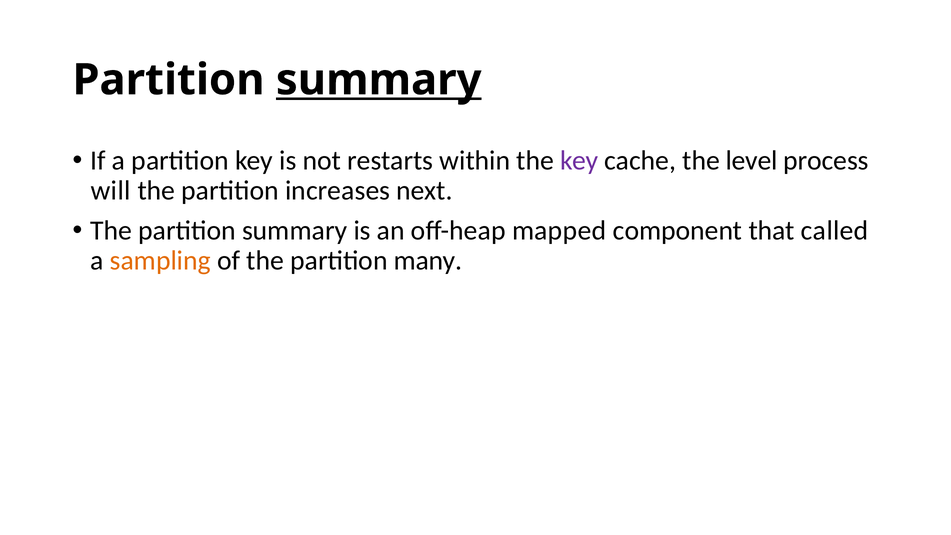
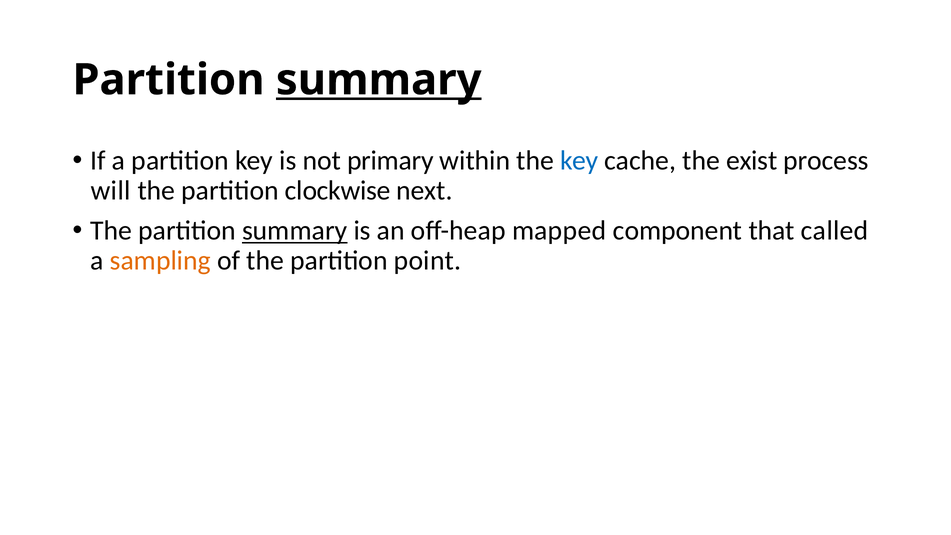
restarts: restarts -> primary
key at (579, 161) colour: purple -> blue
level: level -> exist
increases: increases -> clockwise
summary at (295, 231) underline: none -> present
many: many -> point
